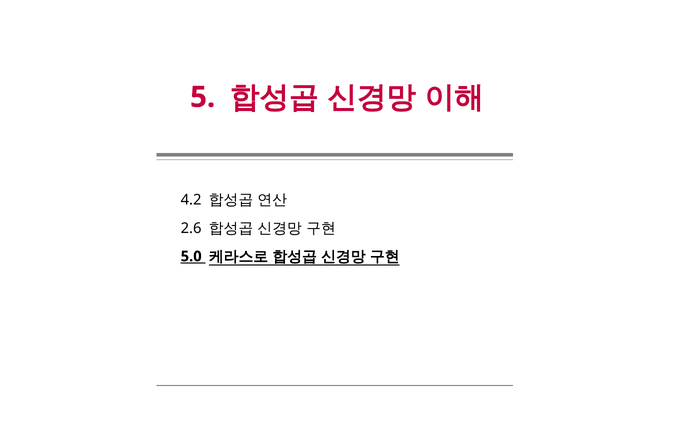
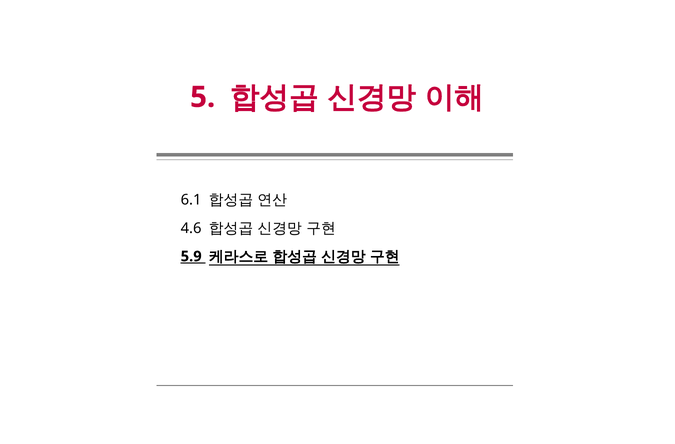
4.2: 4.2 -> 6.1
2.6: 2.6 -> 4.6
5.0: 5.0 -> 5.9
